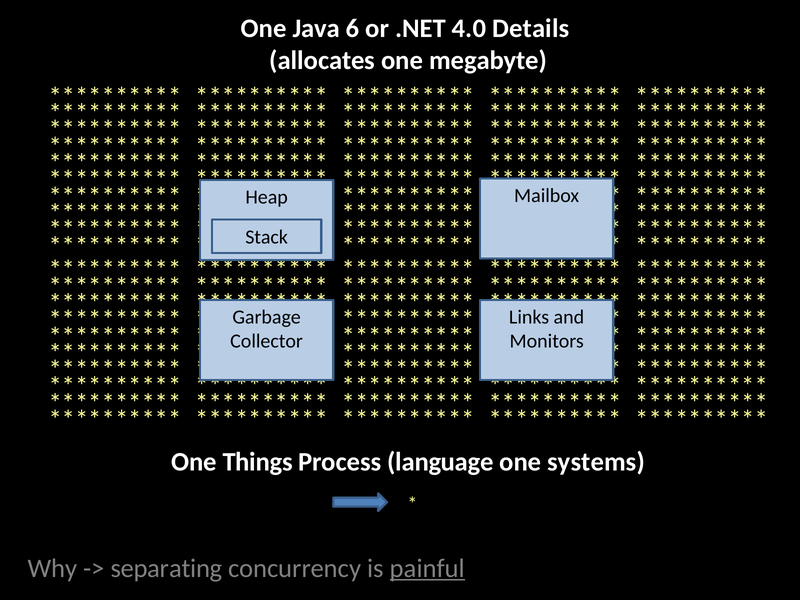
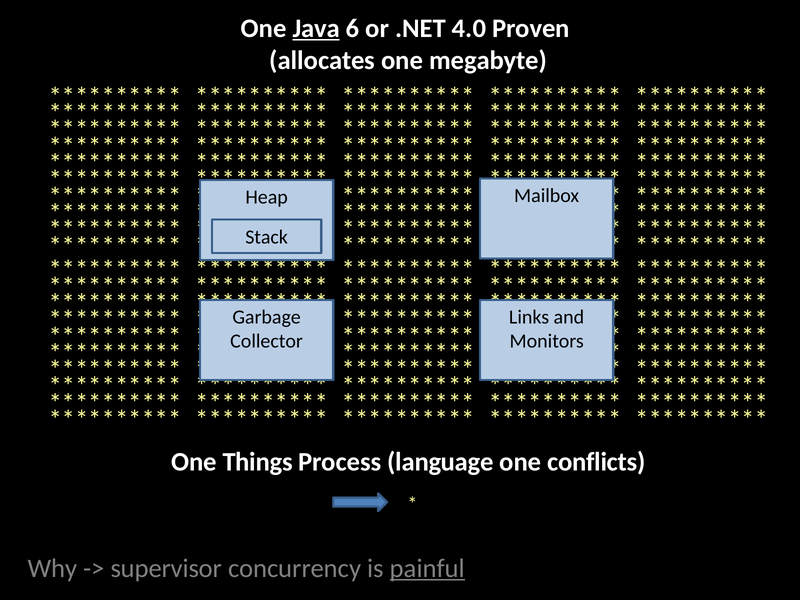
Java underline: none -> present
Details: Details -> Proven
systems: systems -> conflicts
separating: separating -> supervisor
